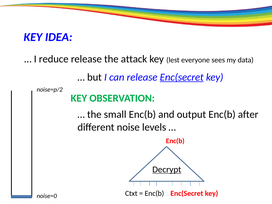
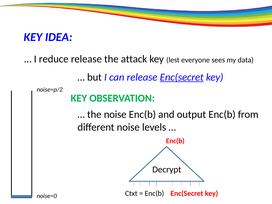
the small: small -> noise
after: after -> from
Decrypt underline: present -> none
